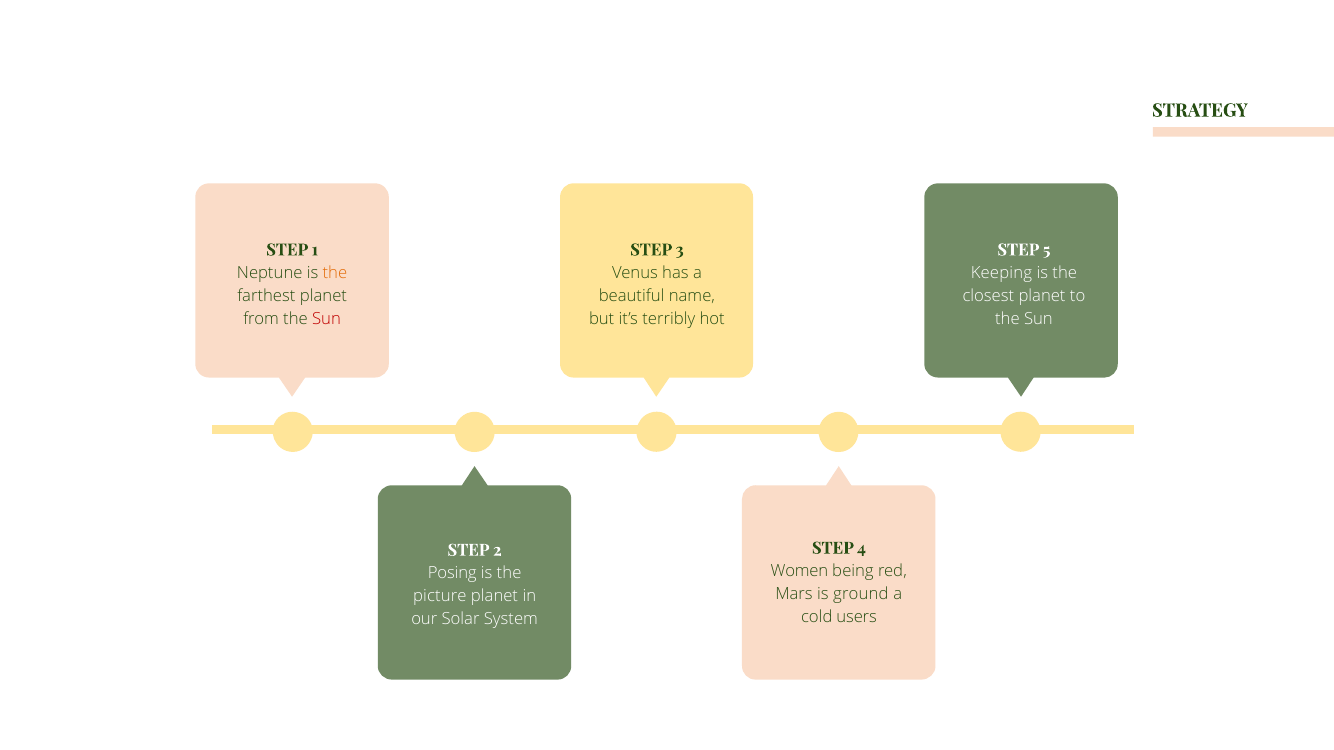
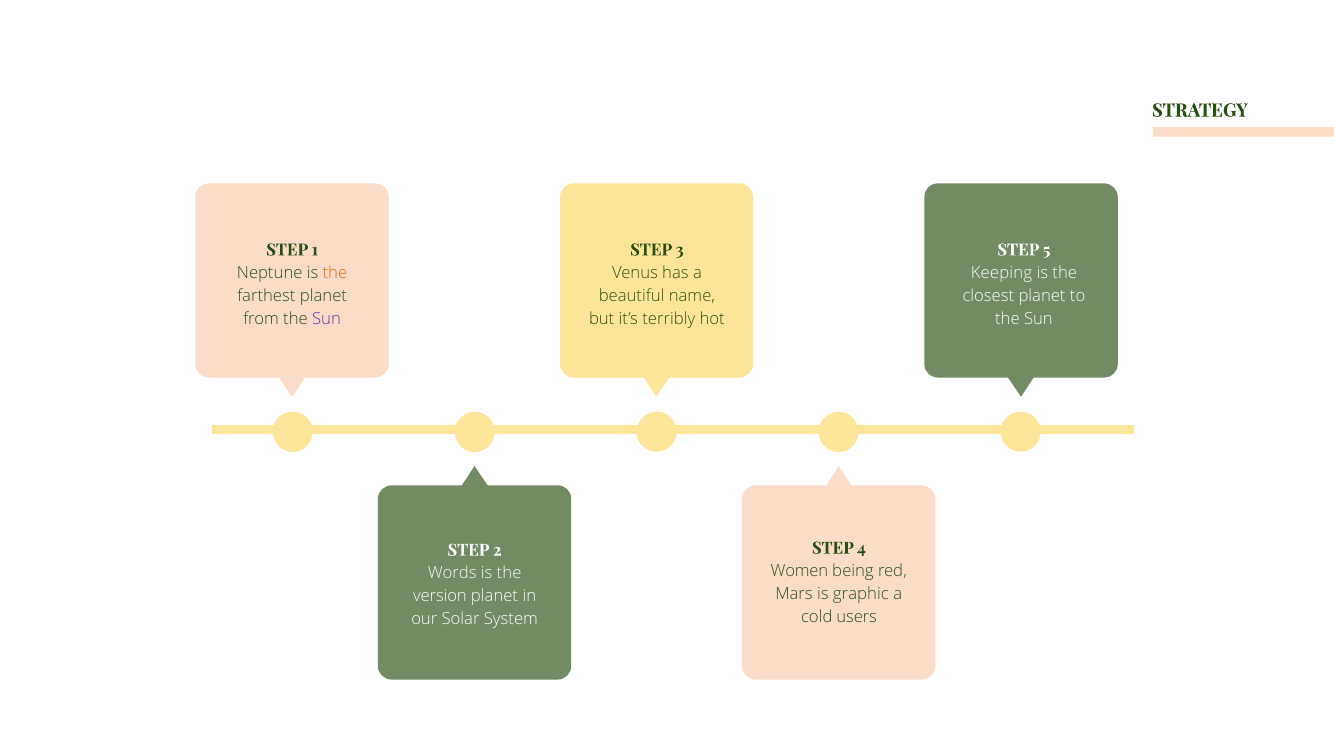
Sun at (326, 319) colour: red -> purple
Posing: Posing -> Words
ground: ground -> graphic
picture: picture -> version
